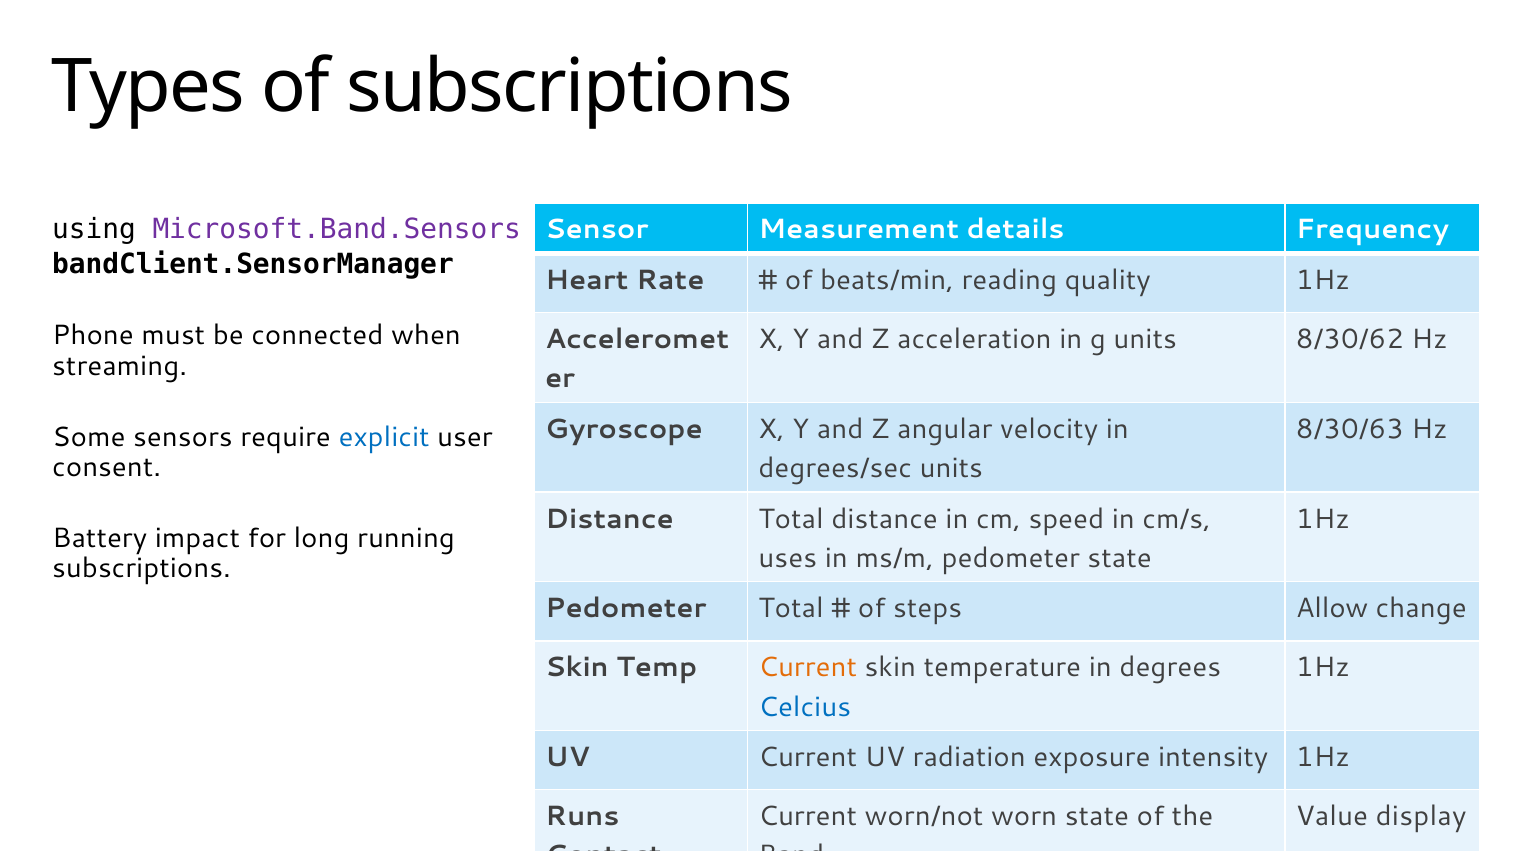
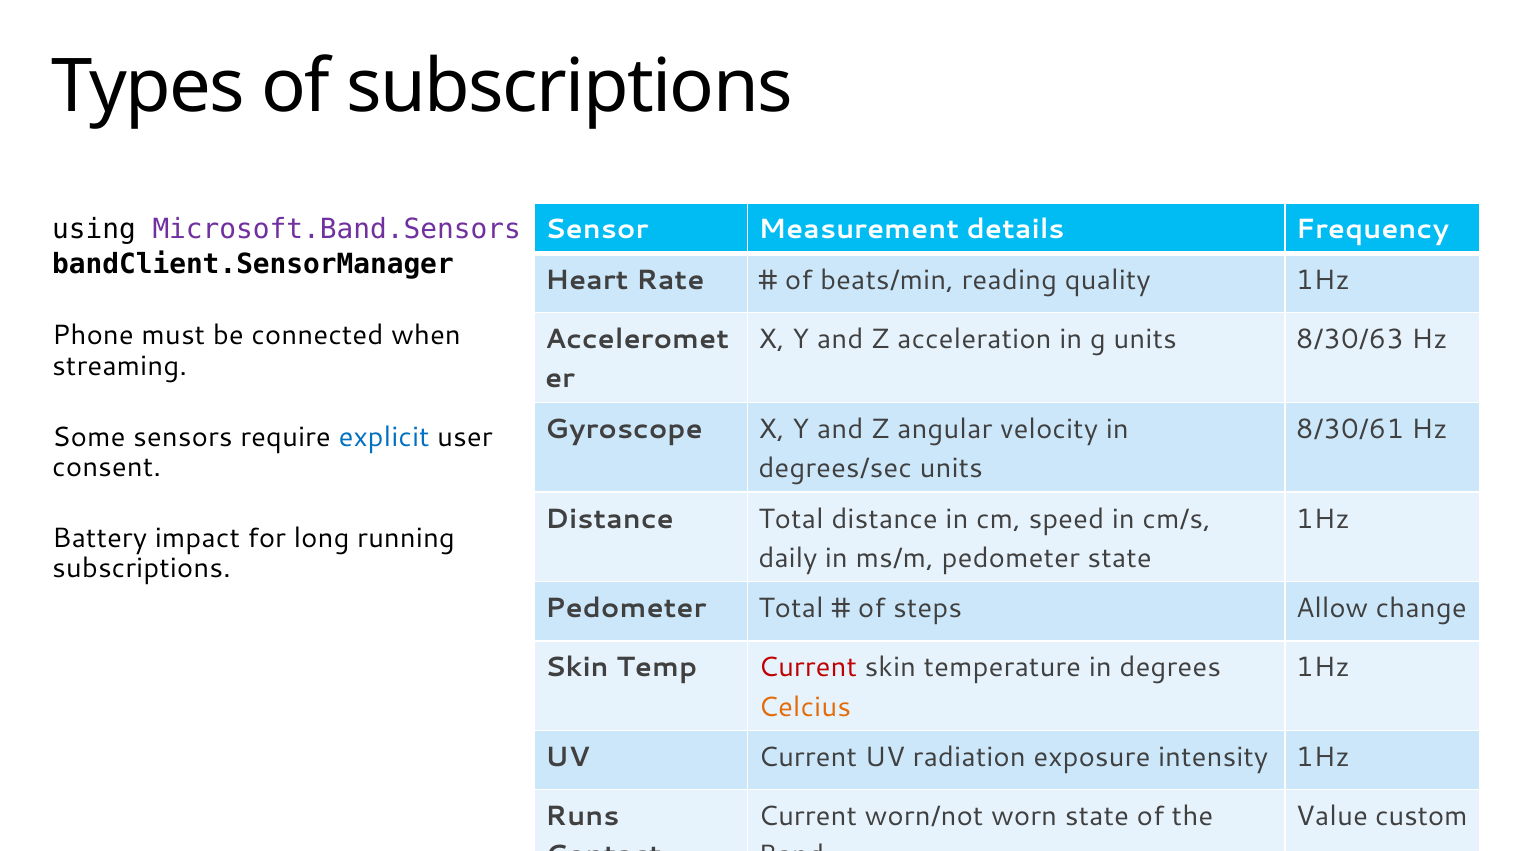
8/30/62: 8/30/62 -> 8/30/63
8/30/63: 8/30/63 -> 8/30/61
uses: uses -> daily
Current at (808, 668) colour: orange -> red
Celcius colour: blue -> orange
display: display -> custom
